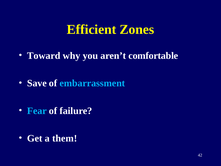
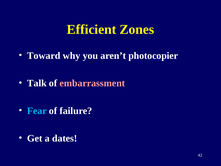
comfortable: comfortable -> photocopier
Save: Save -> Talk
embarrassment colour: light blue -> pink
them: them -> dates
